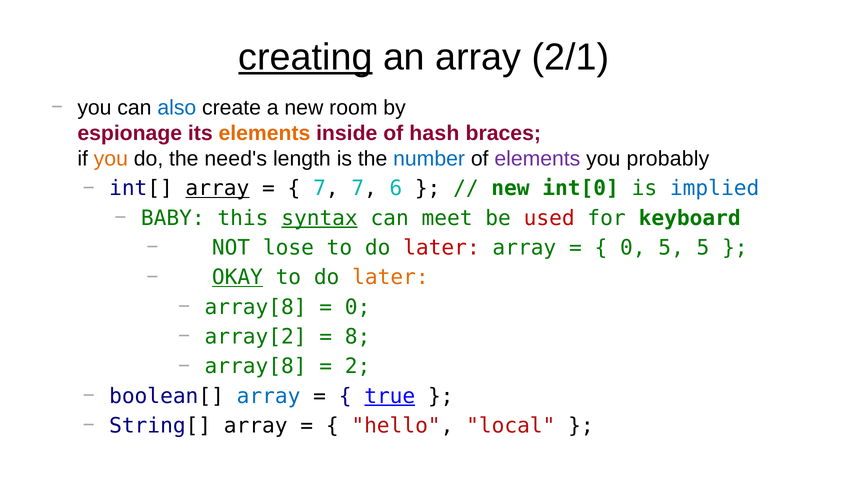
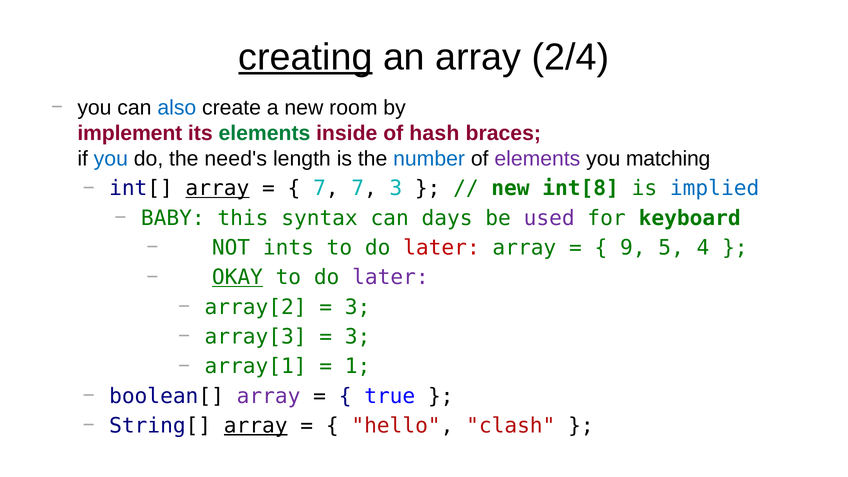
2/1: 2/1 -> 2/4
espionage: espionage -> implement
elements at (264, 133) colour: orange -> green
you at (111, 159) colour: orange -> blue
probably: probably -> matching
7 6: 6 -> 3
int[0: int[0 -> int[8
syntax underline: present -> none
meet: meet -> days
used colour: red -> purple
lose: lose -> ints
0 at (633, 248): 0 -> 9
5 5: 5 -> 4
later at (390, 277) colour: orange -> purple
array[8 at (256, 307): array[8 -> array[2
0 at (358, 307): 0 -> 3
array[2: array[2 -> array[3
8 at (358, 337): 8 -> 3
array[8 at (256, 366): array[8 -> array[1
2: 2 -> 1
array at (269, 396) colour: blue -> purple
true underline: present -> none
array at (256, 426) underline: none -> present
local: local -> clash
